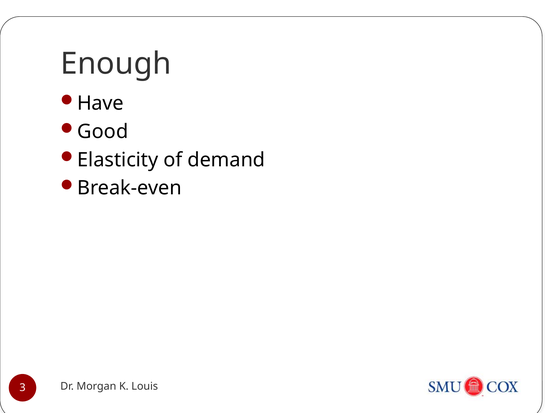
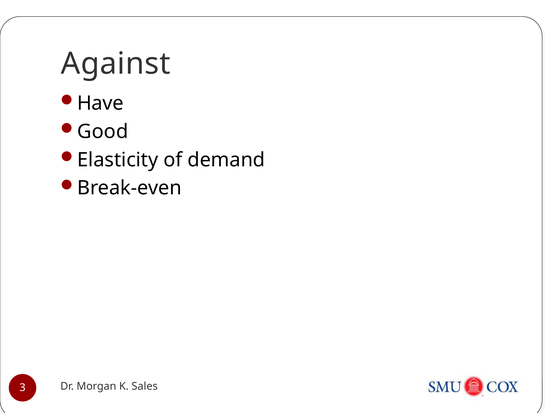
Enough: Enough -> Against
Louis: Louis -> Sales
